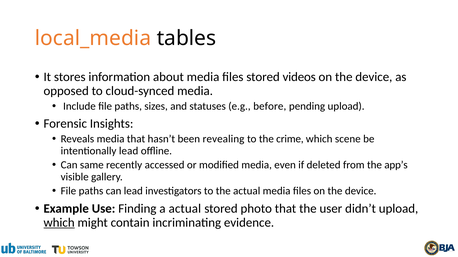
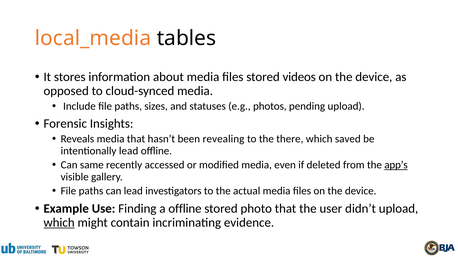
before: before -> photos
crime: crime -> there
scene: scene -> saved
app’s underline: none -> present
a actual: actual -> offline
